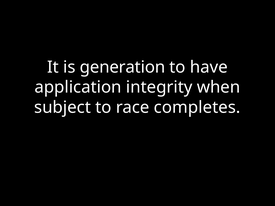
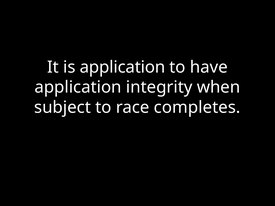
is generation: generation -> application
